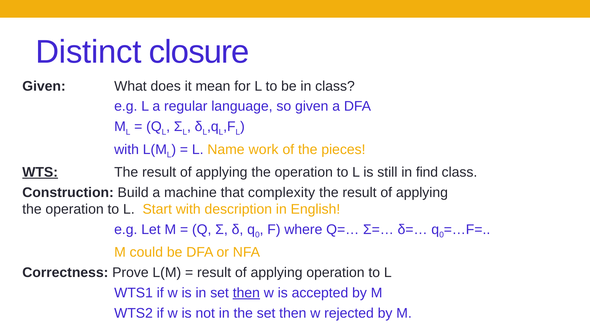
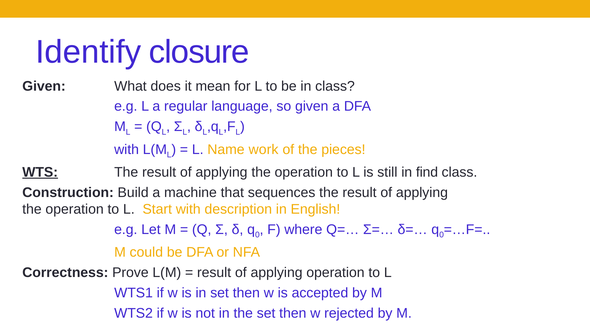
Distinct: Distinct -> Identify
complexity: complexity -> sequences
then at (246, 293) underline: present -> none
